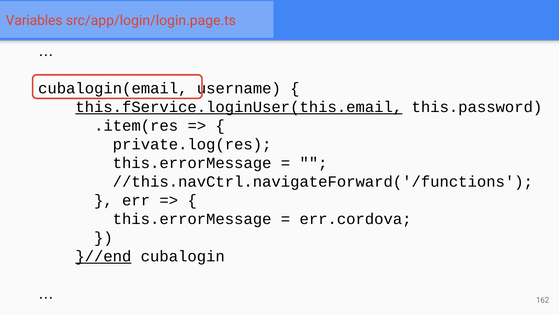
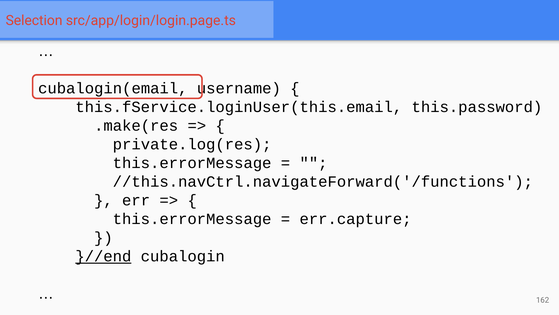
Variables: Variables -> Selection
this.fService.loginUser(this.email underline: present -> none
.item(res: .item(res -> .make(res
err.cordova: err.cordova -> err.capture
